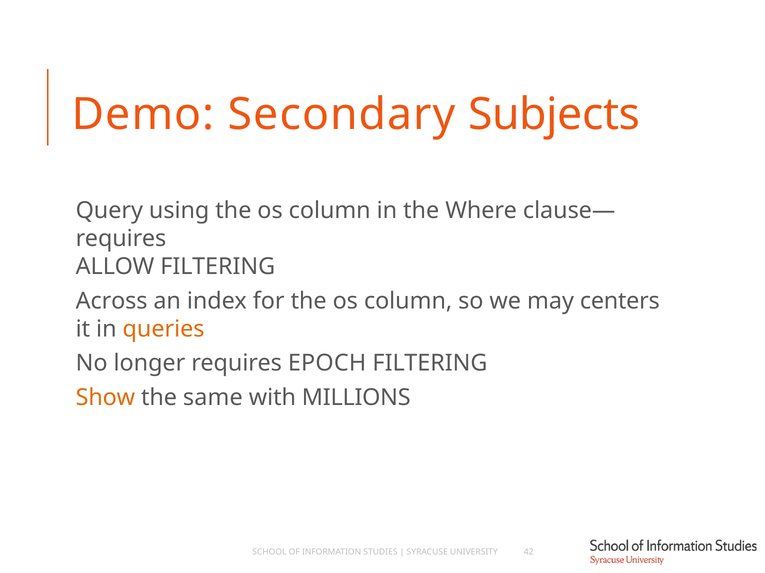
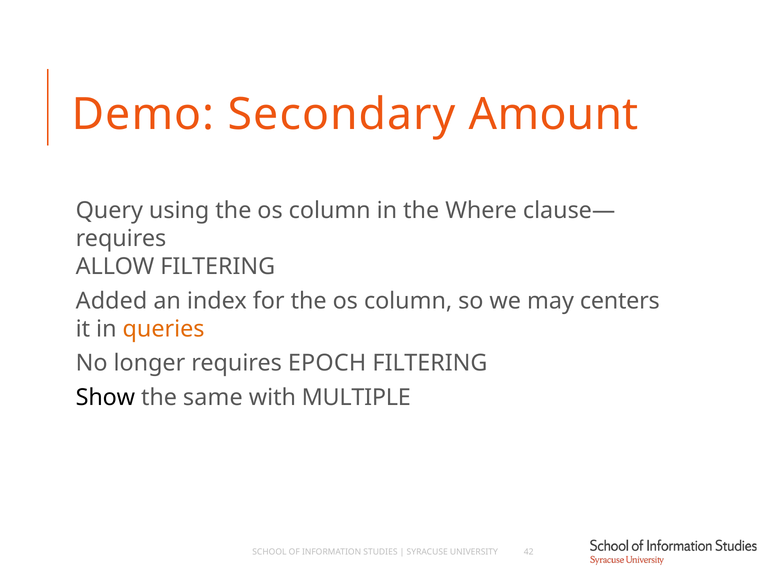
Subjects: Subjects -> Amount
Across: Across -> Added
Show colour: orange -> black
MILLIONS: MILLIONS -> MULTIPLE
